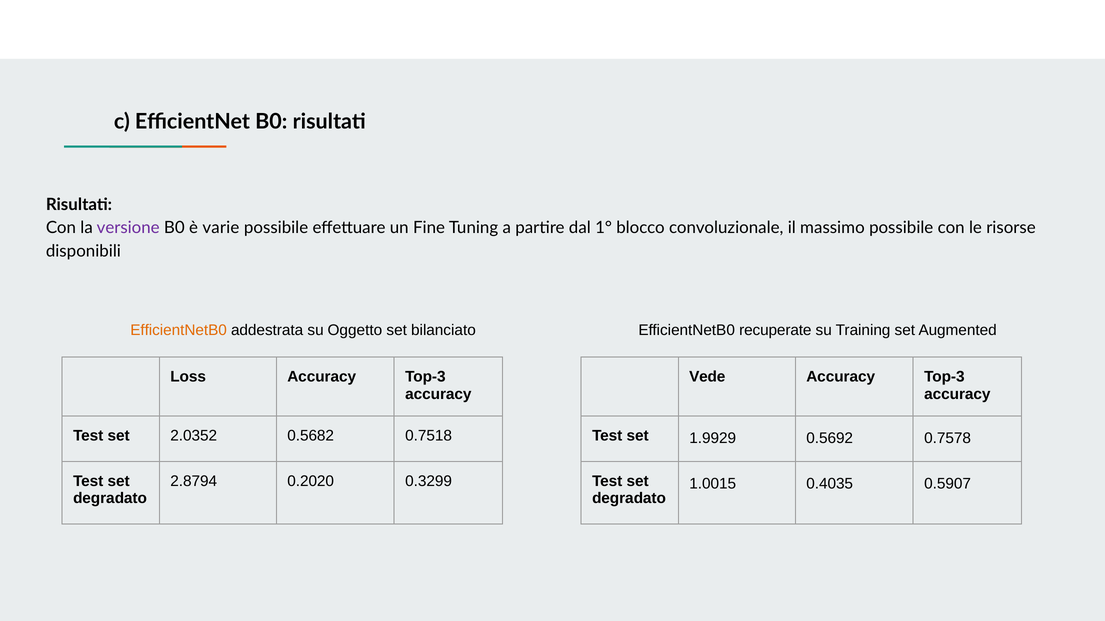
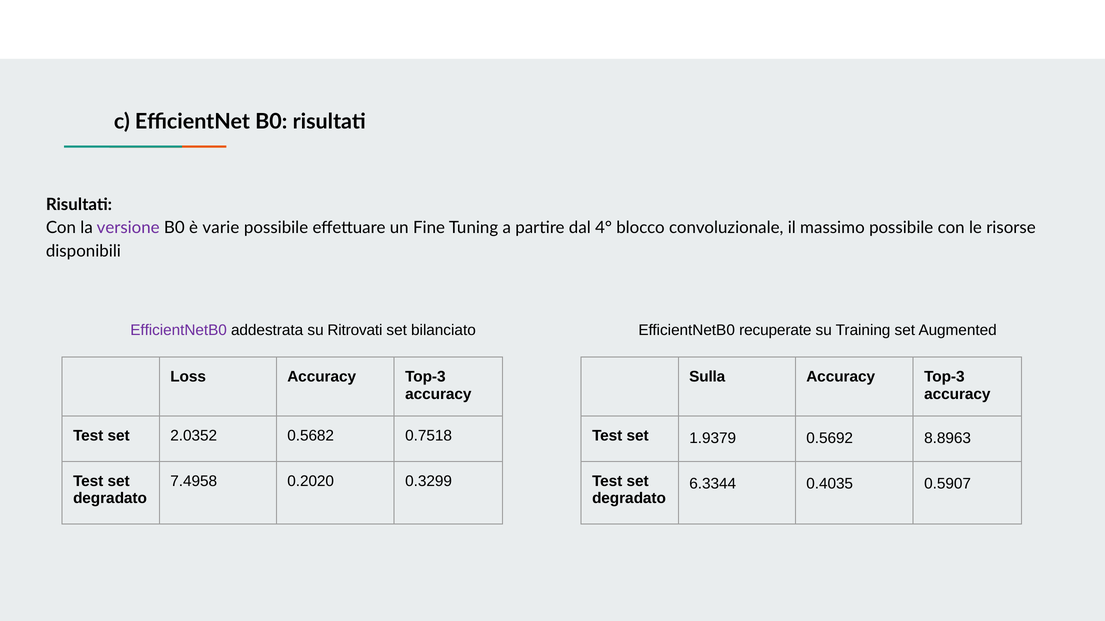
1°: 1° -> 4°
EfficientNetB0 at (179, 330) colour: orange -> purple
Oggetto: Oggetto -> Ritrovati
Vede: Vede -> Sulla
1.9929: 1.9929 -> 1.9379
0.7578: 0.7578 -> 8.8963
2.8794: 2.8794 -> 7.4958
1.0015: 1.0015 -> 6.3344
